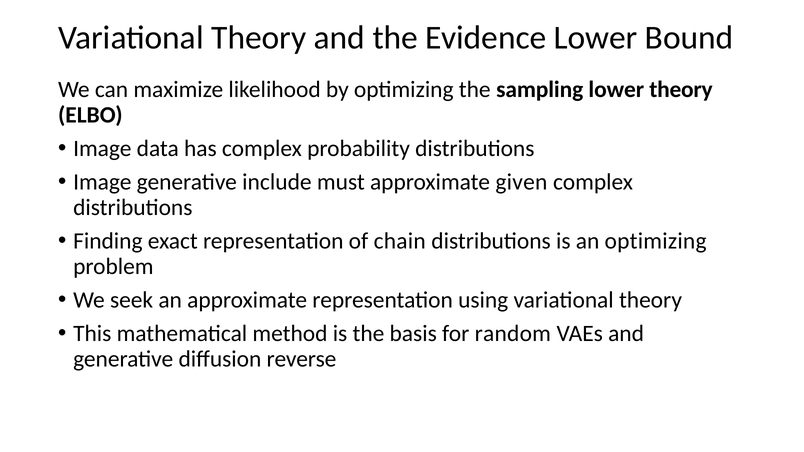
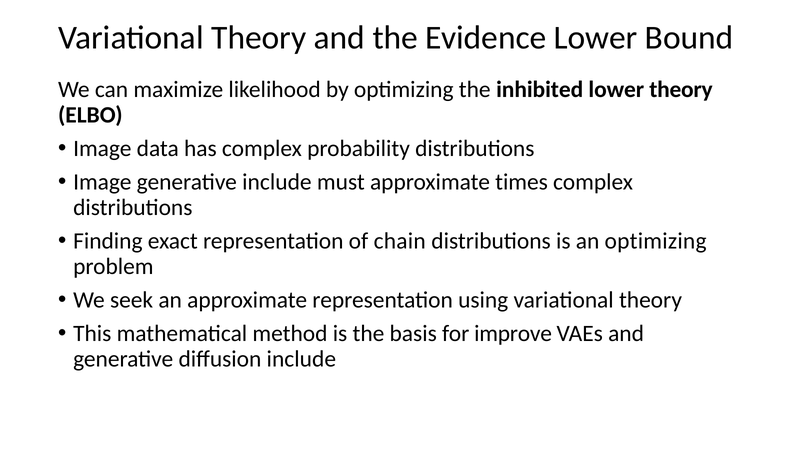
sampling: sampling -> inhibited
given: given -> times
random: random -> improve
diffusion reverse: reverse -> include
